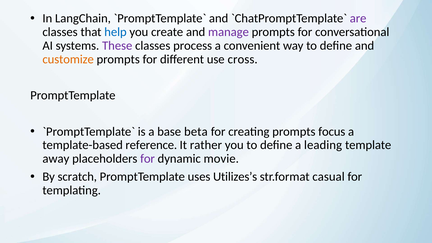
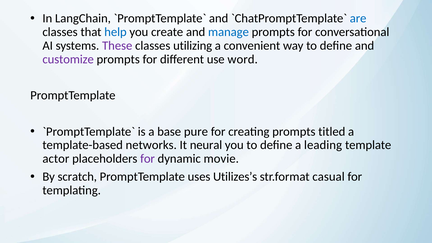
are colour: purple -> blue
manage colour: purple -> blue
process: process -> utilizing
customize colour: orange -> purple
cross: cross -> word
beta: beta -> pure
focus: focus -> titled
reference: reference -> networks
rather: rather -> neural
away: away -> actor
